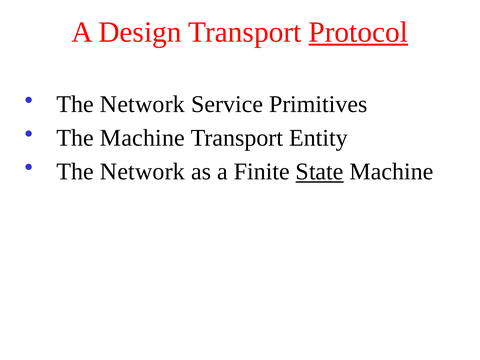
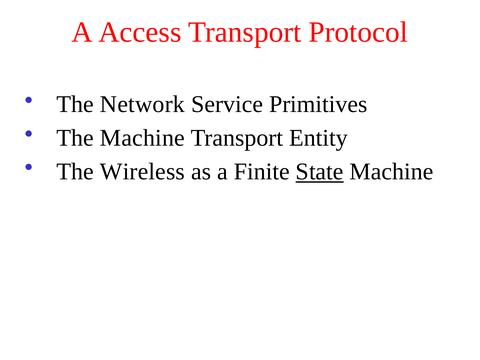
Design: Design -> Access
Protocol underline: present -> none
Network at (142, 172): Network -> Wireless
